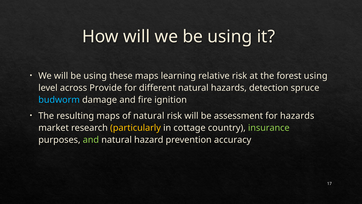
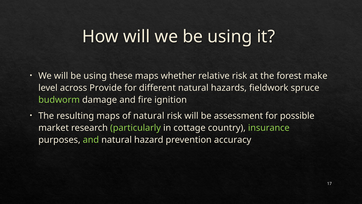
learning: learning -> whether
forest using: using -> make
detection: detection -> fieldwork
budworm colour: light blue -> light green
for hazards: hazards -> possible
particularly colour: yellow -> light green
